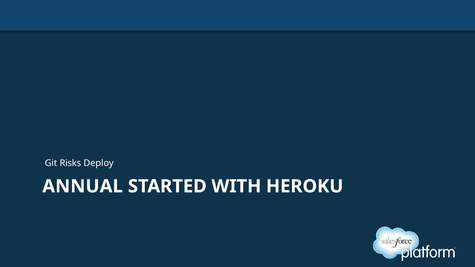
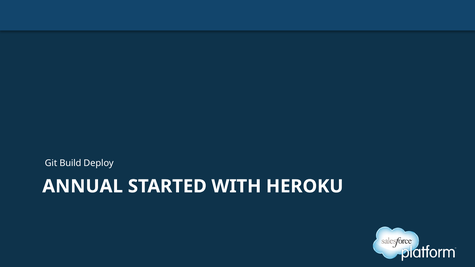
Risks: Risks -> Build
